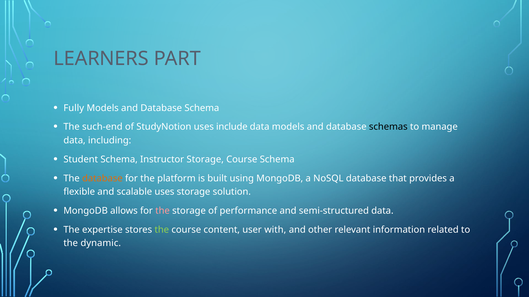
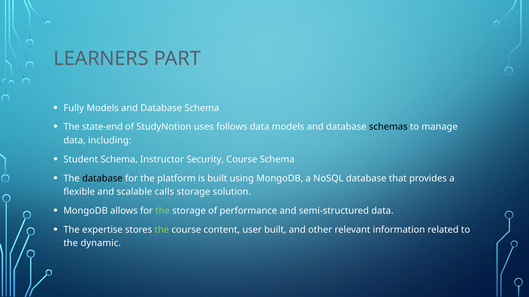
such-end: such-end -> state-end
include: include -> follows
Instructor Storage: Storage -> Security
database at (102, 179) colour: orange -> black
scalable uses: uses -> calls
the at (163, 211) colour: pink -> light green
user with: with -> built
